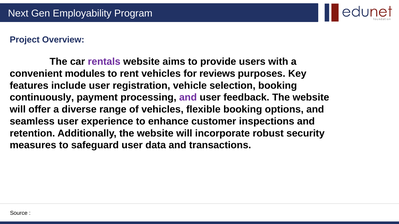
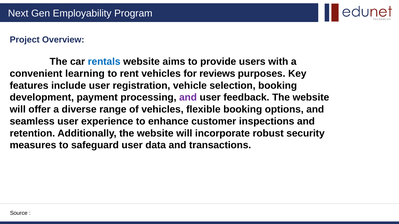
rentals colour: purple -> blue
modules: modules -> learning
continuously: continuously -> development
